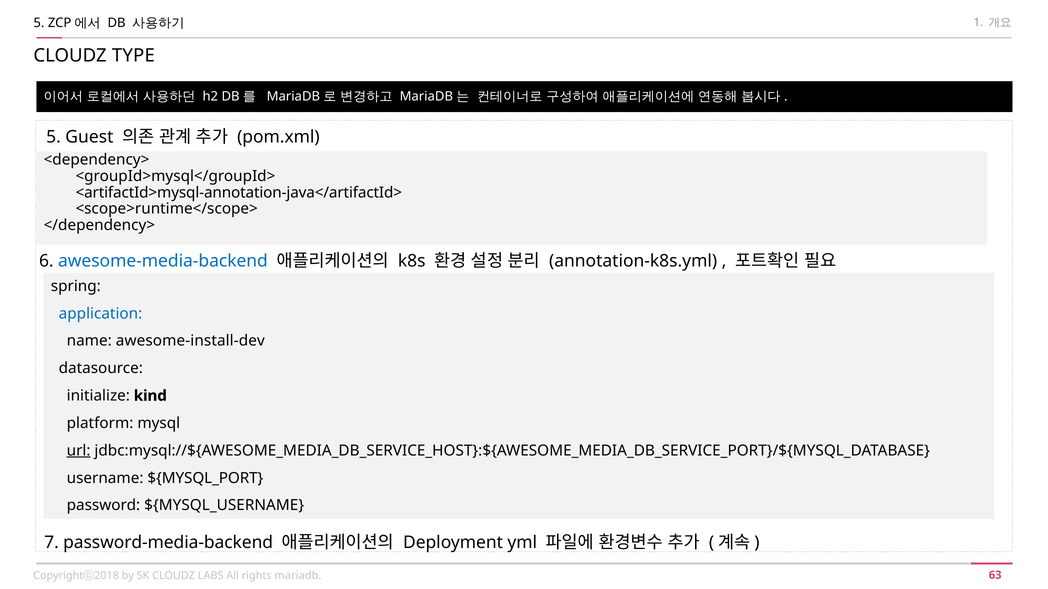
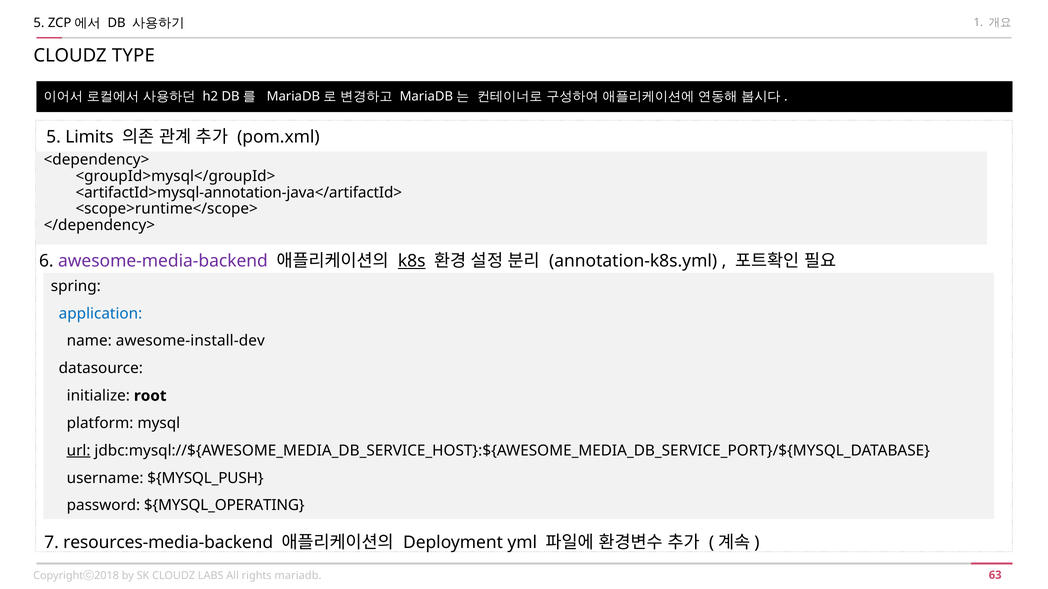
Guest: Guest -> Limits
awesome-media-backend colour: blue -> purple
k8s underline: none -> present
kind: kind -> root
${MYSQL_PORT: ${MYSQL_PORT -> ${MYSQL_PUSH
${MYSQL_USERNAME: ${MYSQL_USERNAME -> ${MYSQL_OPERATING
password-media-backend: password-media-backend -> resources-media-backend
